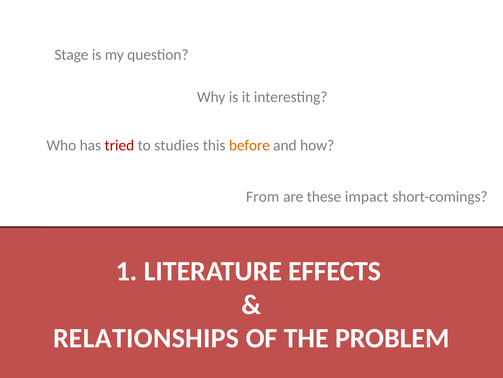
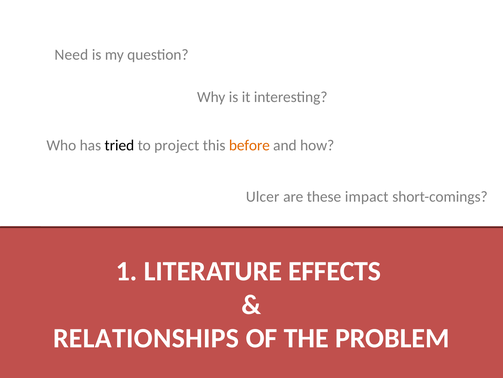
Stage: Stage -> Need
tried colour: red -> black
studies: studies -> project
From: From -> Ulcer
